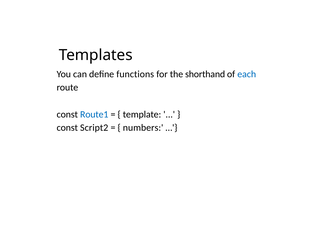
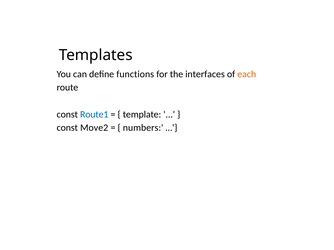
shorthand: shorthand -> interfaces
each colour: blue -> orange
Script2: Script2 -> Move2
